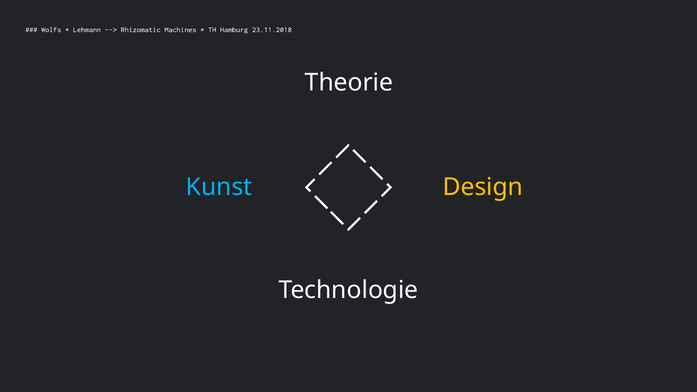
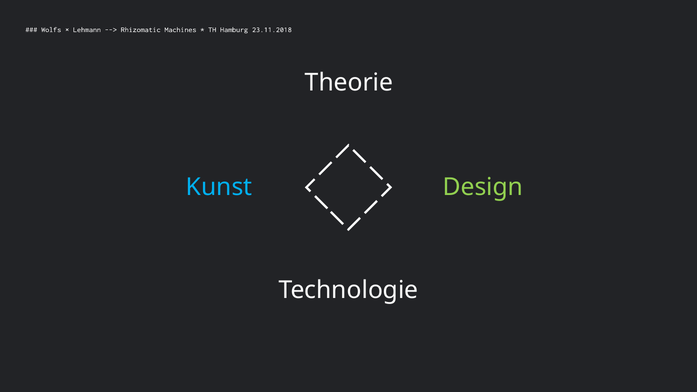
Design colour: yellow -> light green
